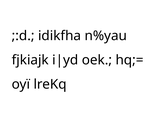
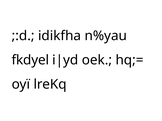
fjkiajk: fjkiajk -> fkdyel
